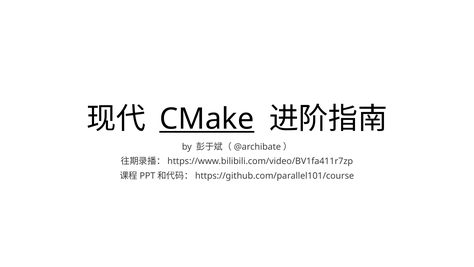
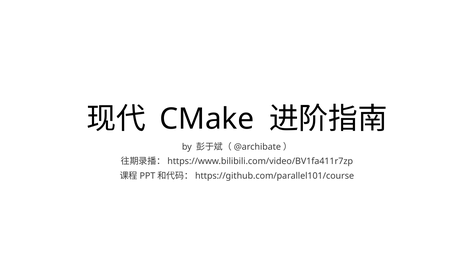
CMake underline: present -> none
